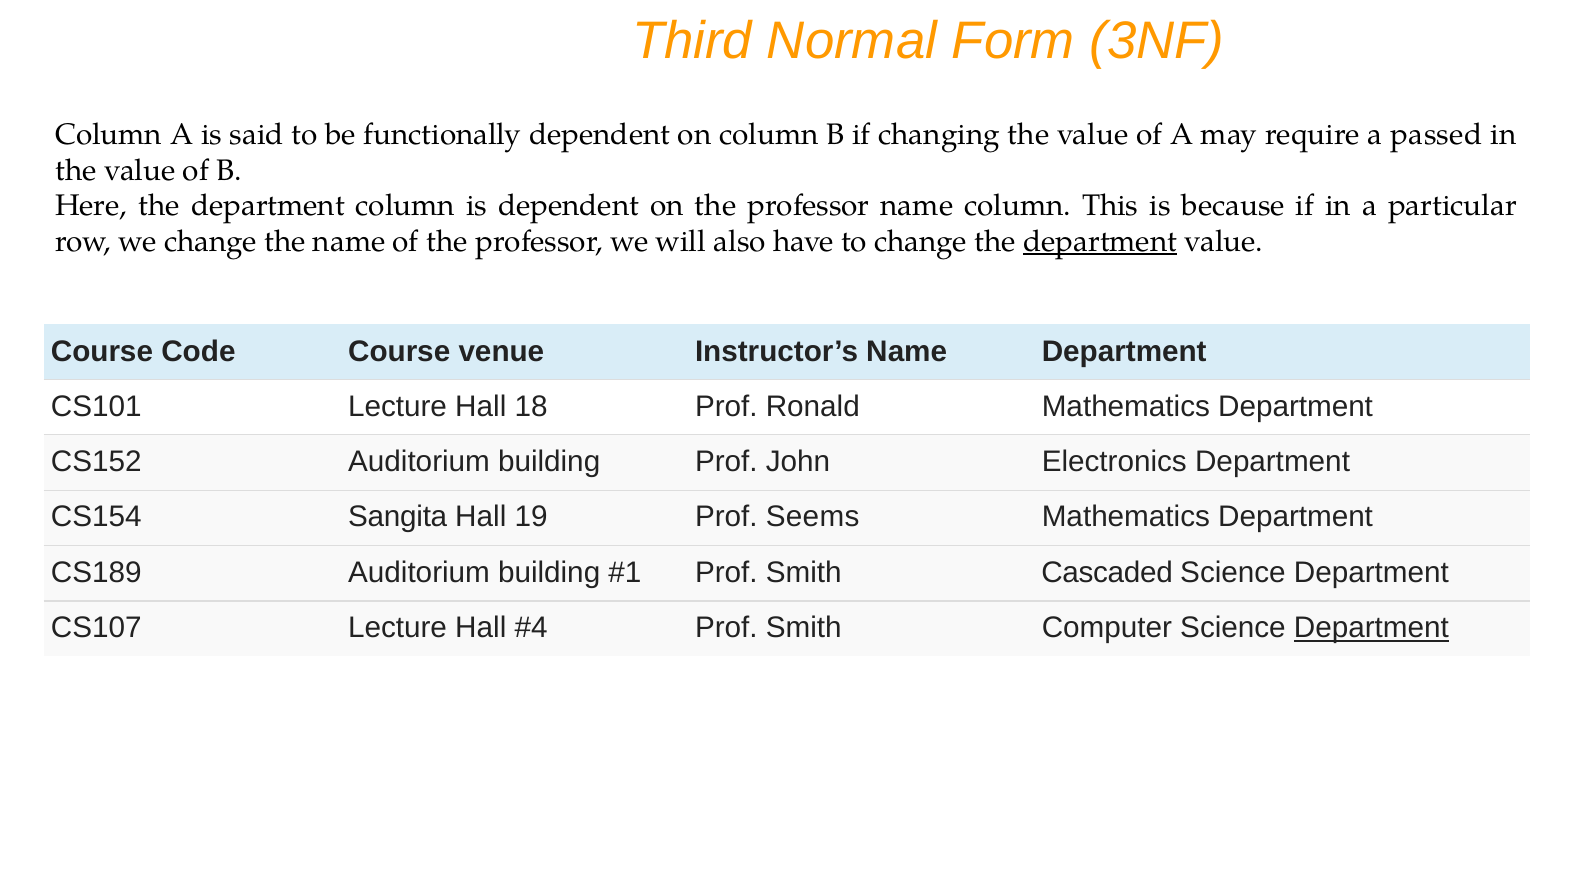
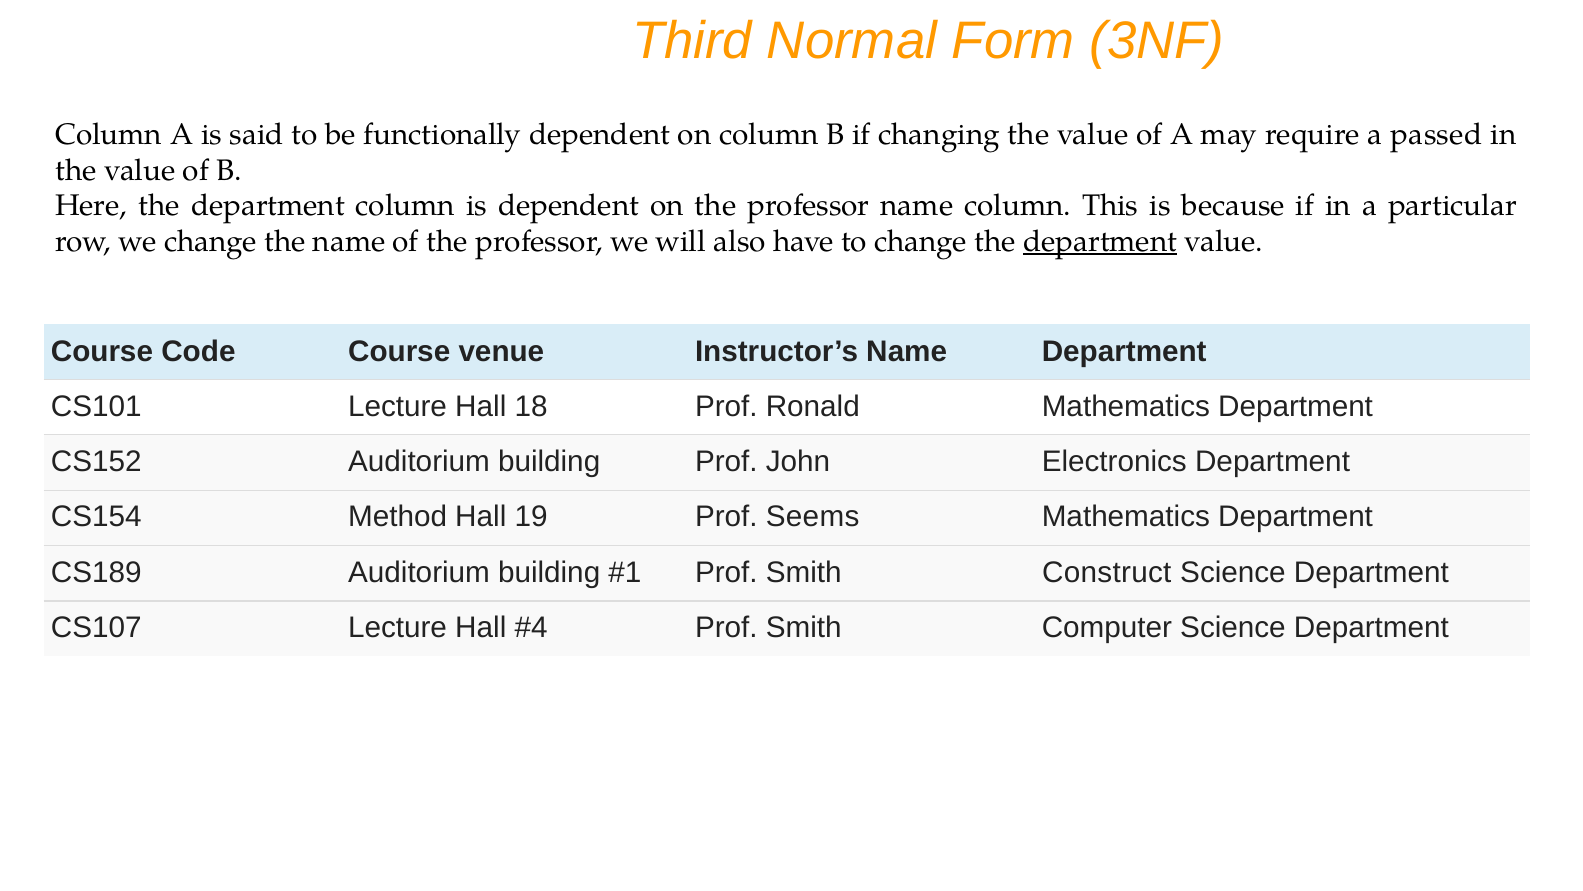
Sangita: Sangita -> Method
Cascaded: Cascaded -> Construct
Department at (1371, 628) underline: present -> none
